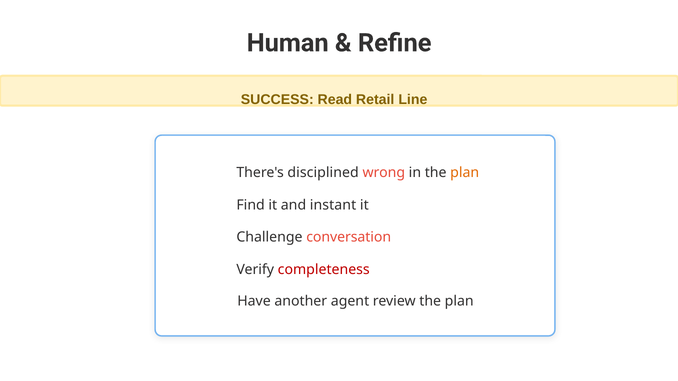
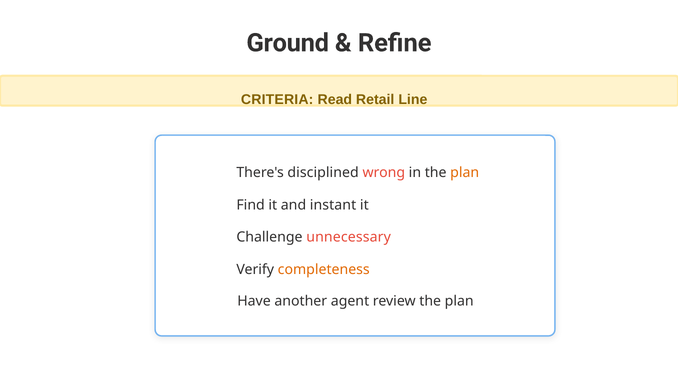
Human: Human -> Ground
SUCCESS: SUCCESS -> CRITERIA
conversation: conversation -> unnecessary
completeness colour: red -> orange
